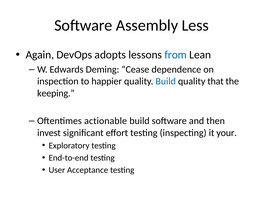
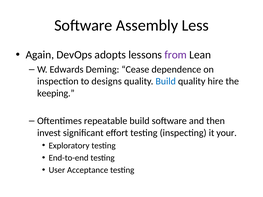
from colour: blue -> purple
happier: happier -> designs
that: that -> hire
actionable: actionable -> repeatable
